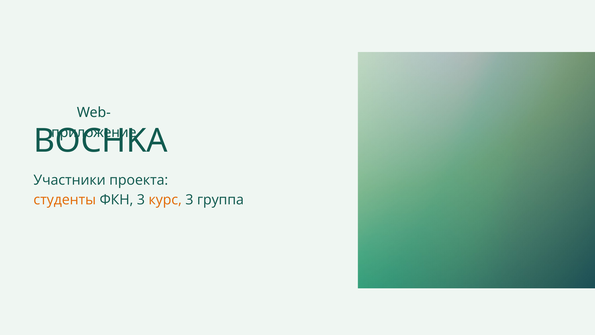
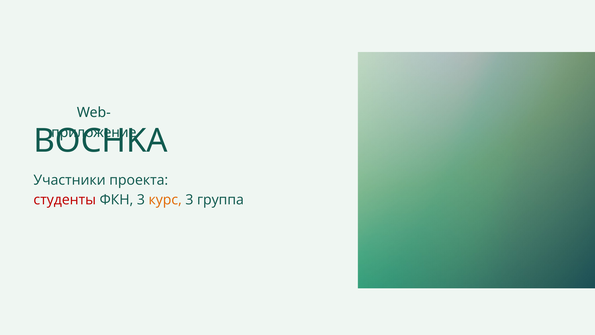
студенты colour: orange -> red
